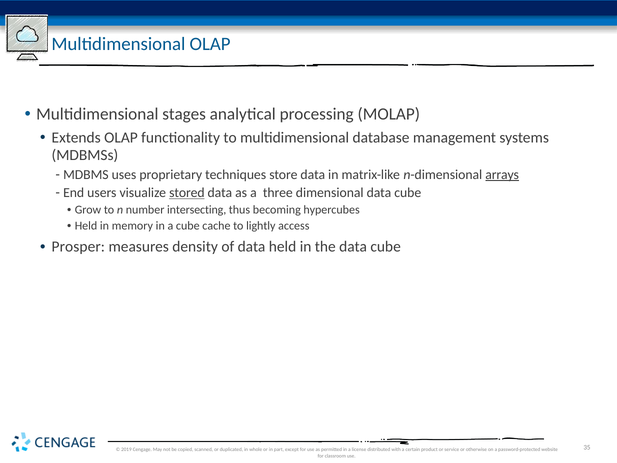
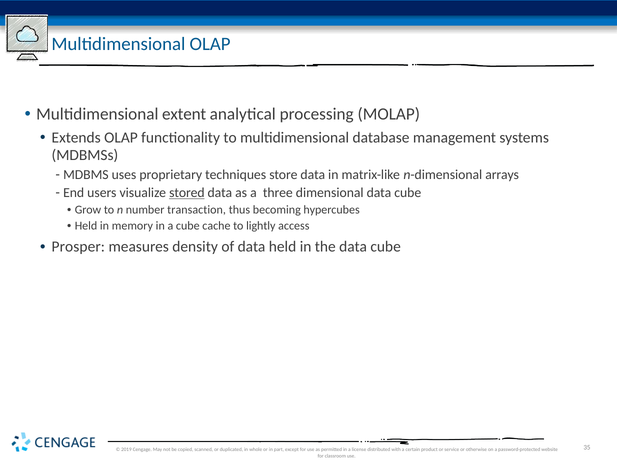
stages: stages -> extent
arrays underline: present -> none
intersecting: intersecting -> transaction
